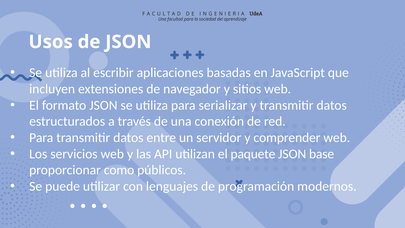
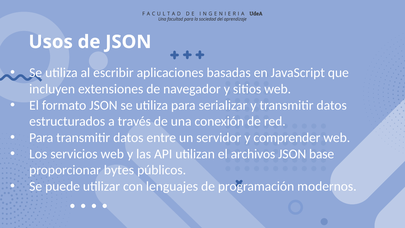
paquete: paquete -> archivos
como: como -> bytes
